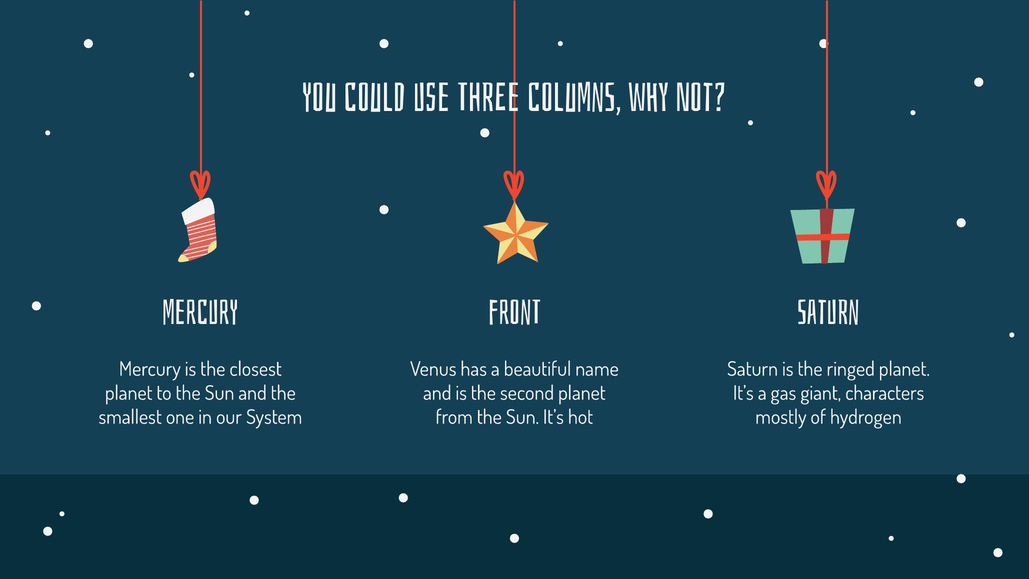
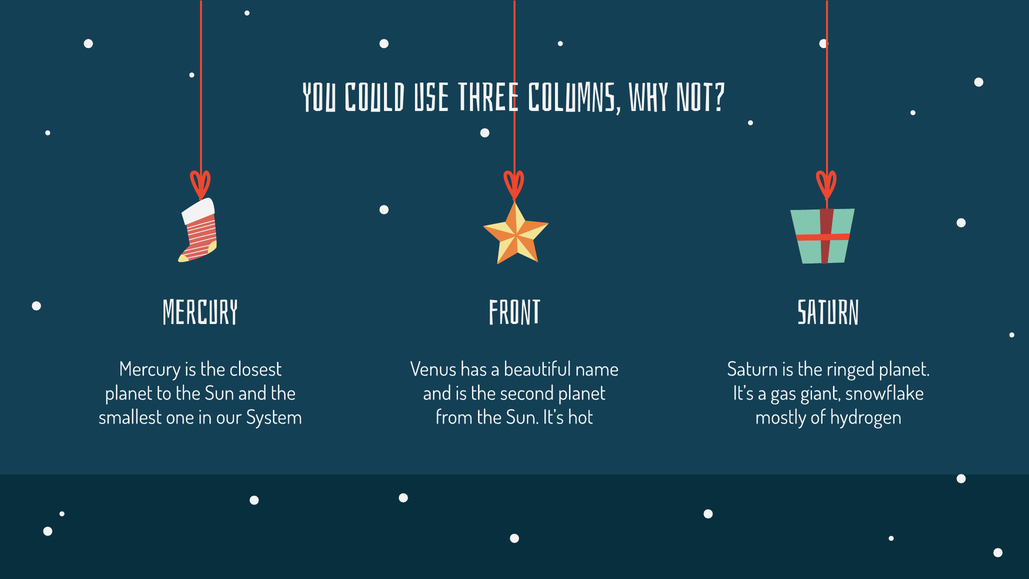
characters: characters -> snowflake
